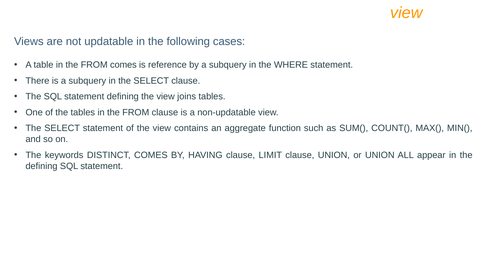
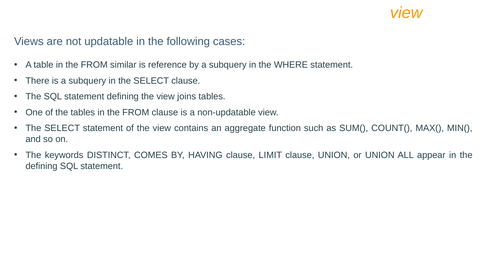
FROM comes: comes -> similar
